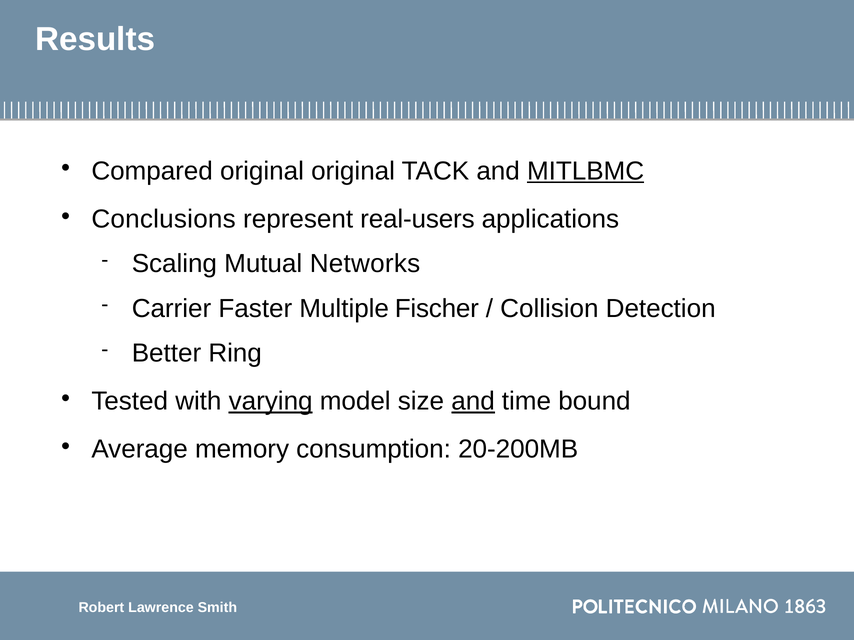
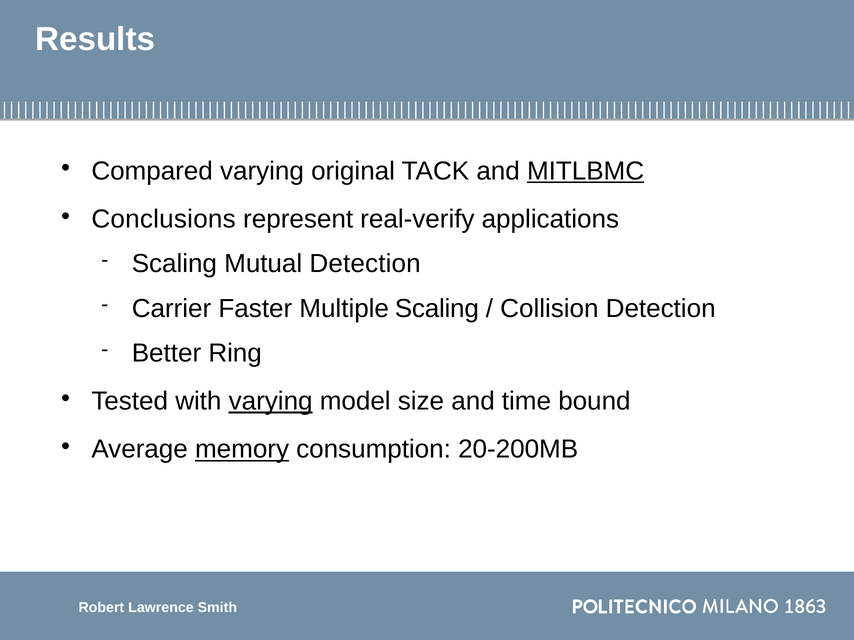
Compared original: original -> varying
real-users: real-users -> real-verify
Mutual Networks: Networks -> Detection
Multiple Fischer: Fischer -> Scaling
and at (473, 402) underline: present -> none
memory underline: none -> present
